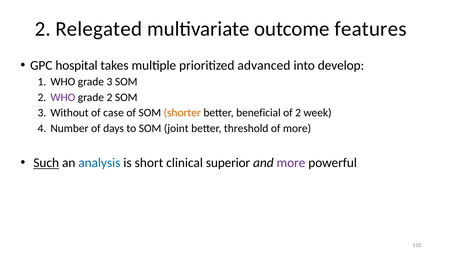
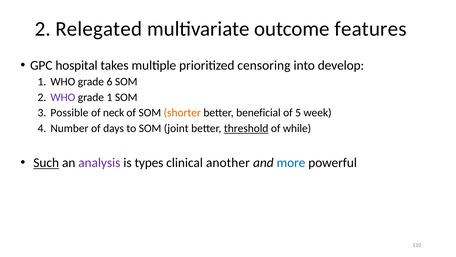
advanced: advanced -> censoring
grade 3: 3 -> 6
grade 2: 2 -> 1
Without: Without -> Possible
case: case -> neck
of 2: 2 -> 5
threshold underline: none -> present
of more: more -> while
analysis colour: blue -> purple
short: short -> types
superior: superior -> another
more at (291, 163) colour: purple -> blue
